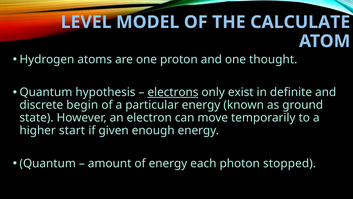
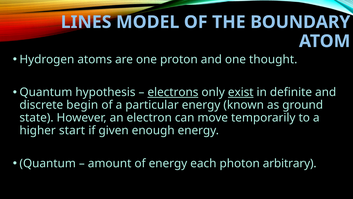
LEVEL: LEVEL -> LINES
CALCULATE: CALCULATE -> BOUNDARY
exist underline: none -> present
stopped: stopped -> arbitrary
